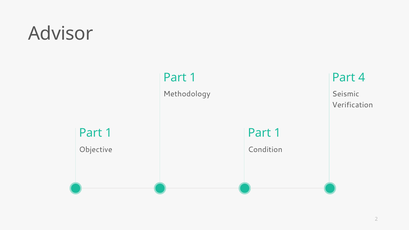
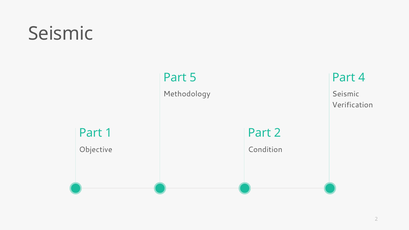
Advisor at (61, 34): Advisor -> Seismic
1 at (193, 77): 1 -> 5
1 at (277, 133): 1 -> 2
